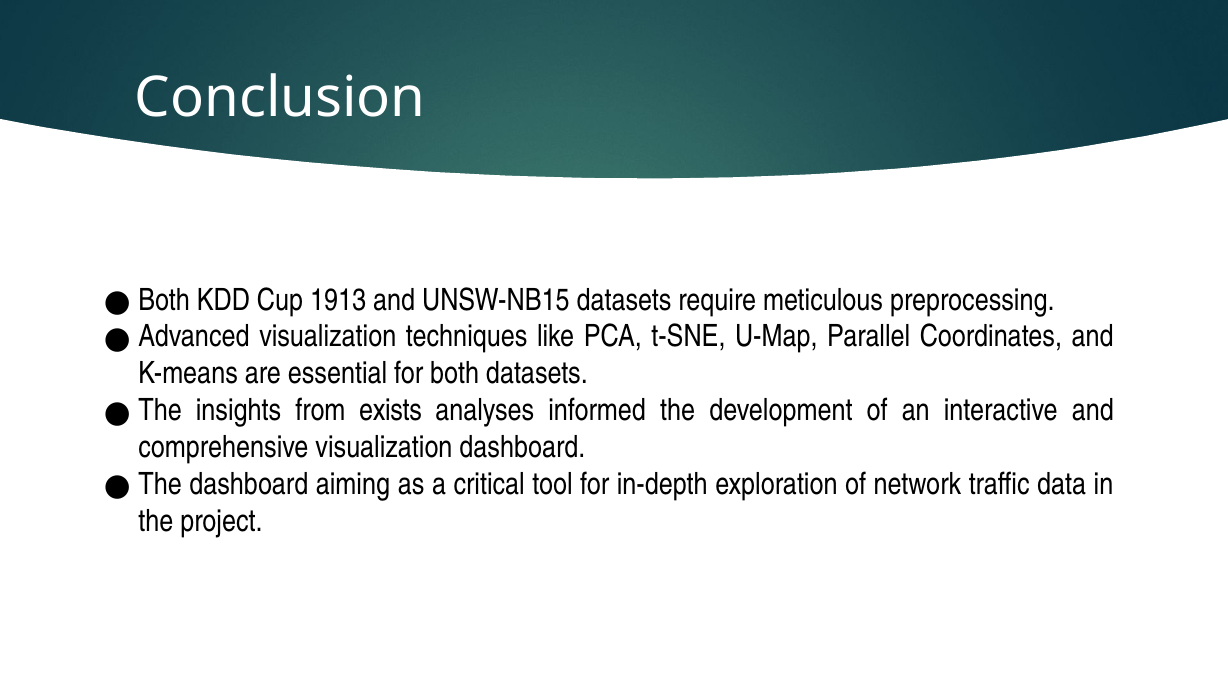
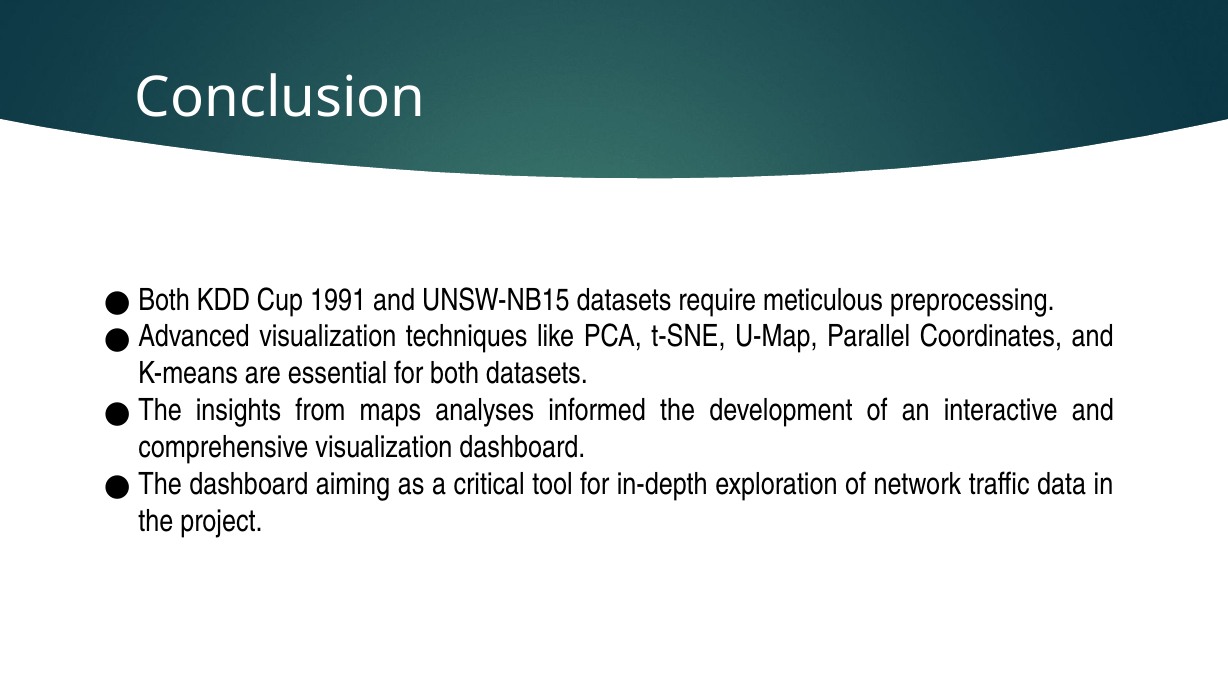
1913: 1913 -> 1991
exists: exists -> maps
